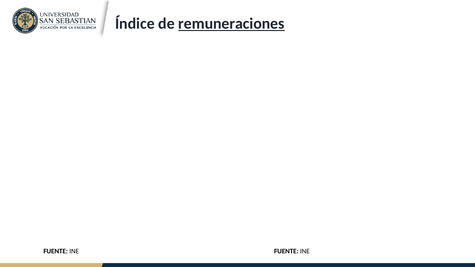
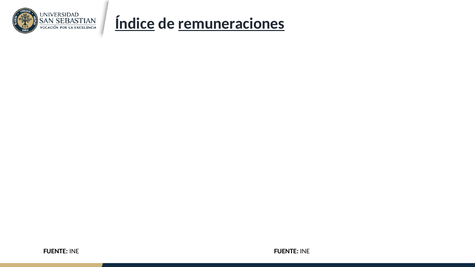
Índice underline: none -> present
